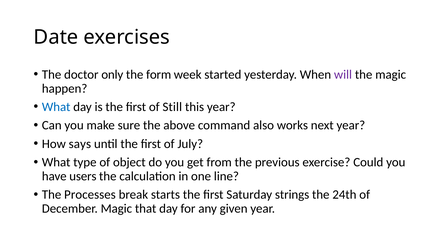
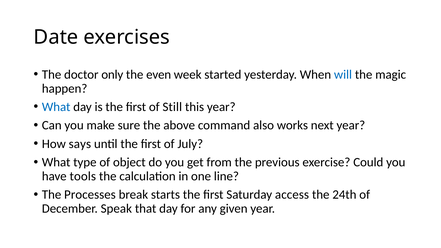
form: form -> even
will colour: purple -> blue
users: users -> tools
strings: strings -> access
December Magic: Magic -> Speak
